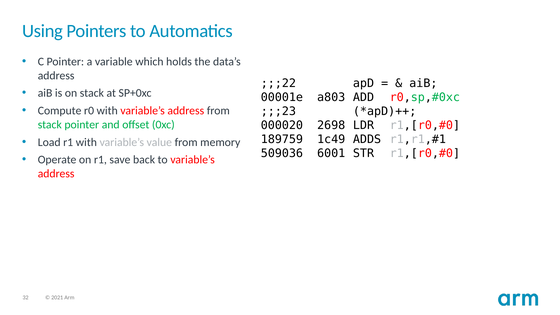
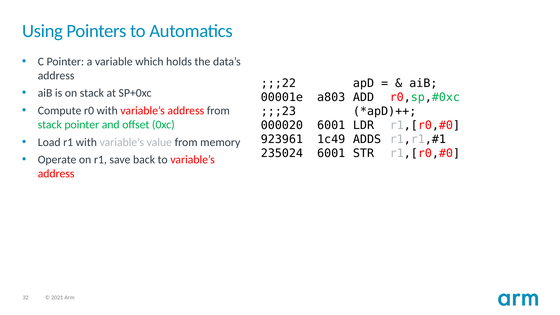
000020 2698: 2698 -> 6001
189759: 189759 -> 923961
509036: 509036 -> 235024
